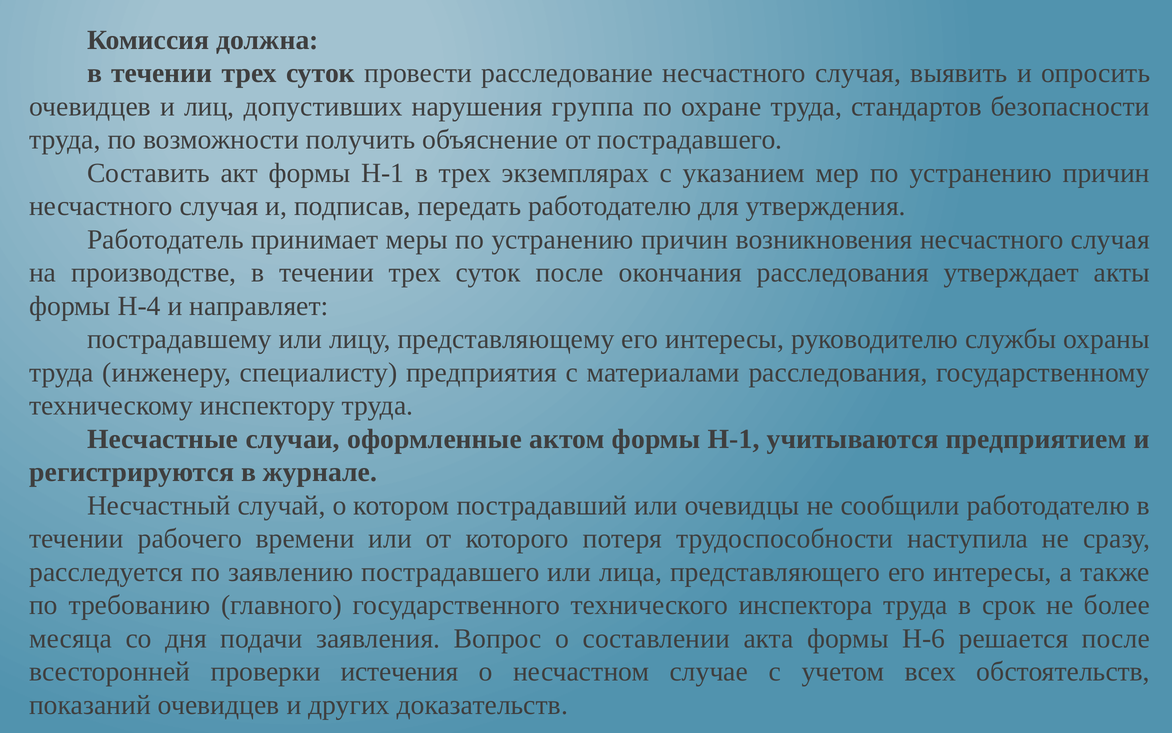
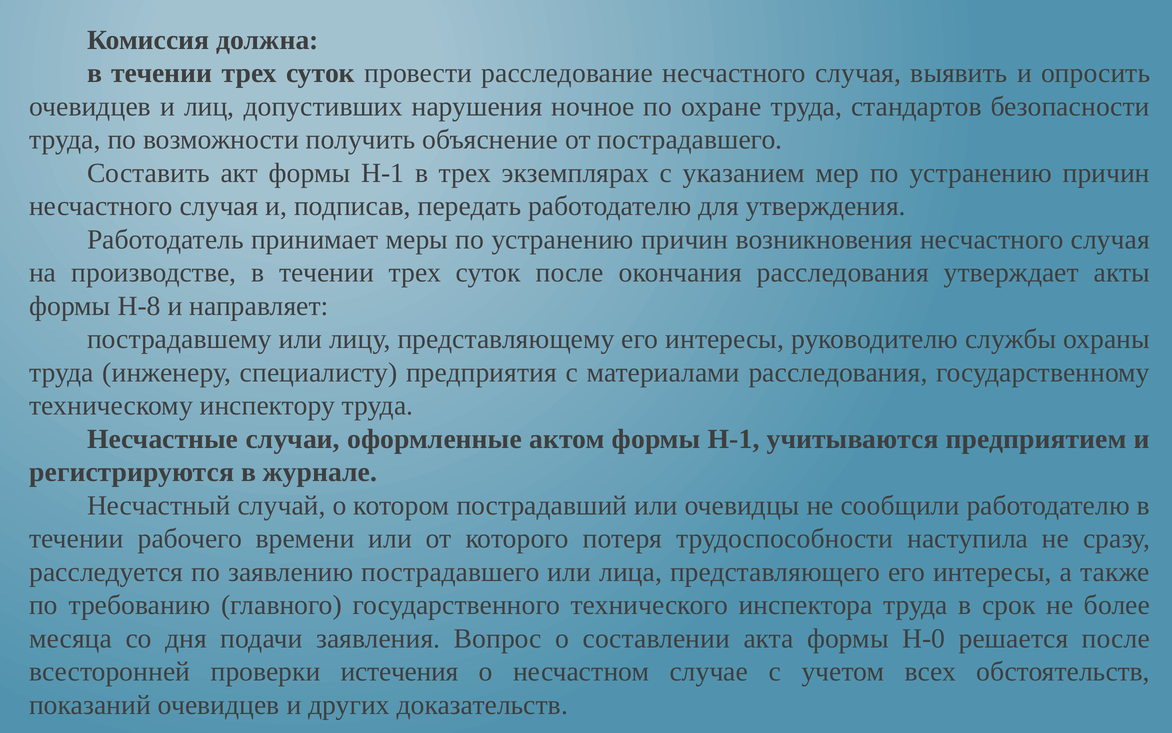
группа: группа -> ночное
Н-4: Н-4 -> Н-8
Н-6: Н-6 -> Н-0
